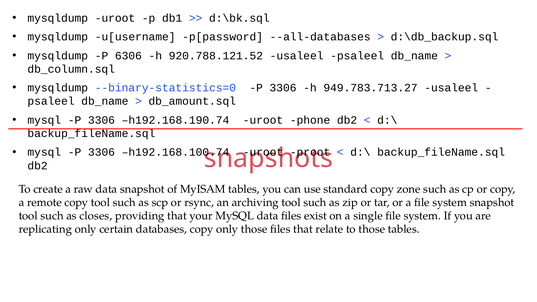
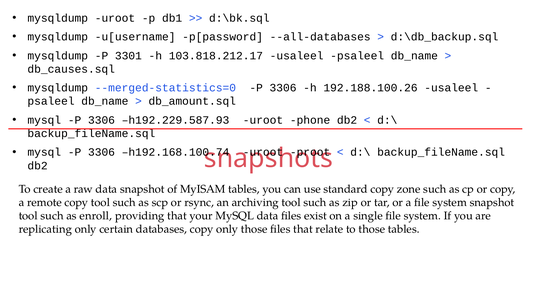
6306: 6306 -> 3301
920.788.121.52: 920.788.121.52 -> 103.818.212.17
db_column.sql: db_column.sql -> db_causes.sql
--binary-statistics=0: --binary-statistics=0 -> --merged-statistics=0
949.783.713.27: 949.783.713.27 -> 192.188.100.26
h192.168.190.74: h192.168.190.74 -> h192.229.587.93
closes: closes -> enroll
